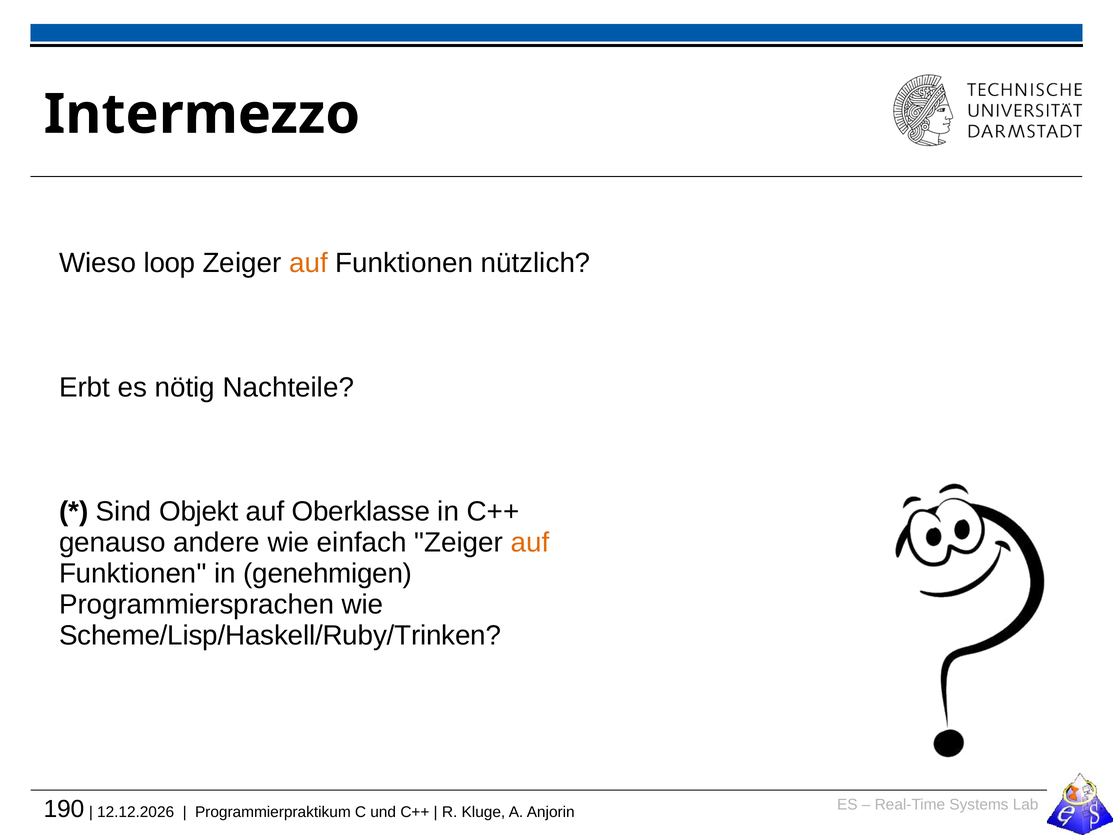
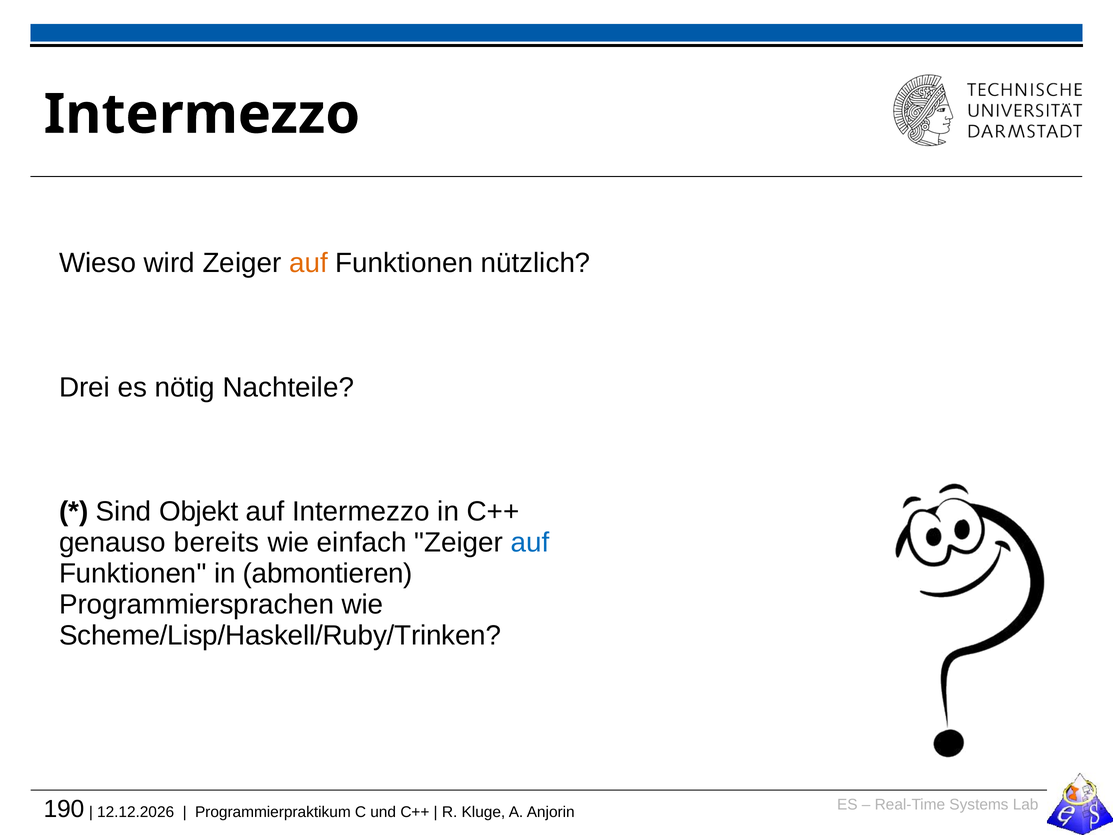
loop: loop -> wird
Erbt: Erbt -> Drei
auf Oberklasse: Oberklasse -> Intermezzo
andere: andere -> bereits
auf at (530, 542) colour: orange -> blue
genehmigen: genehmigen -> abmontieren
